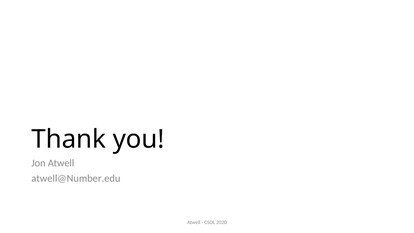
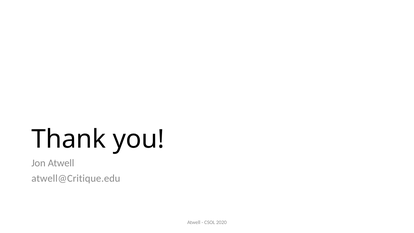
atwell@Number.edu: atwell@Number.edu -> atwell@Critique.edu
